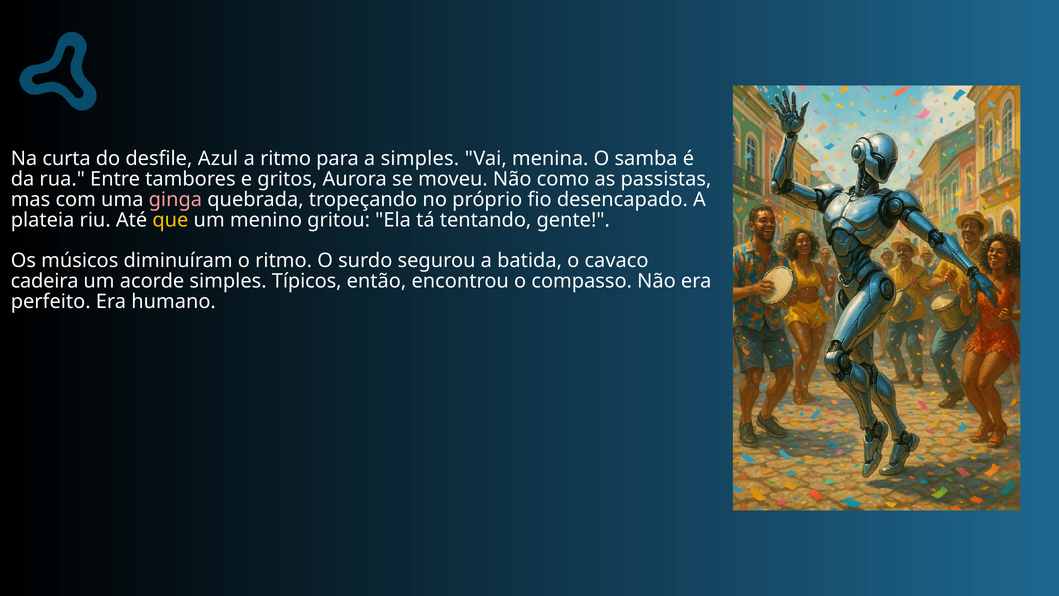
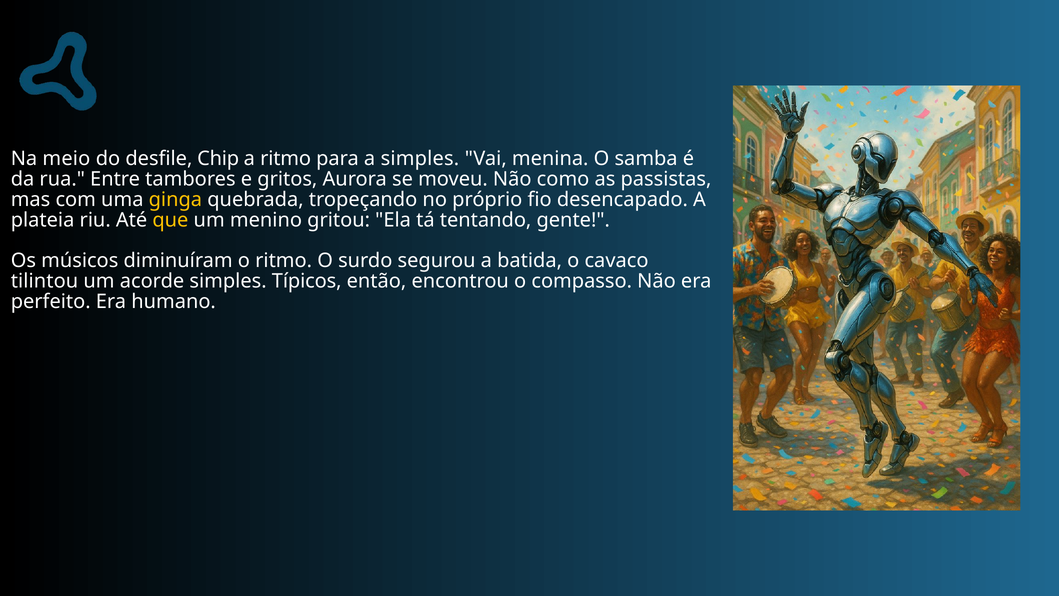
curta: curta -> meio
Azul: Azul -> Chip
ginga colour: pink -> yellow
cadeira: cadeira -> tilintou
